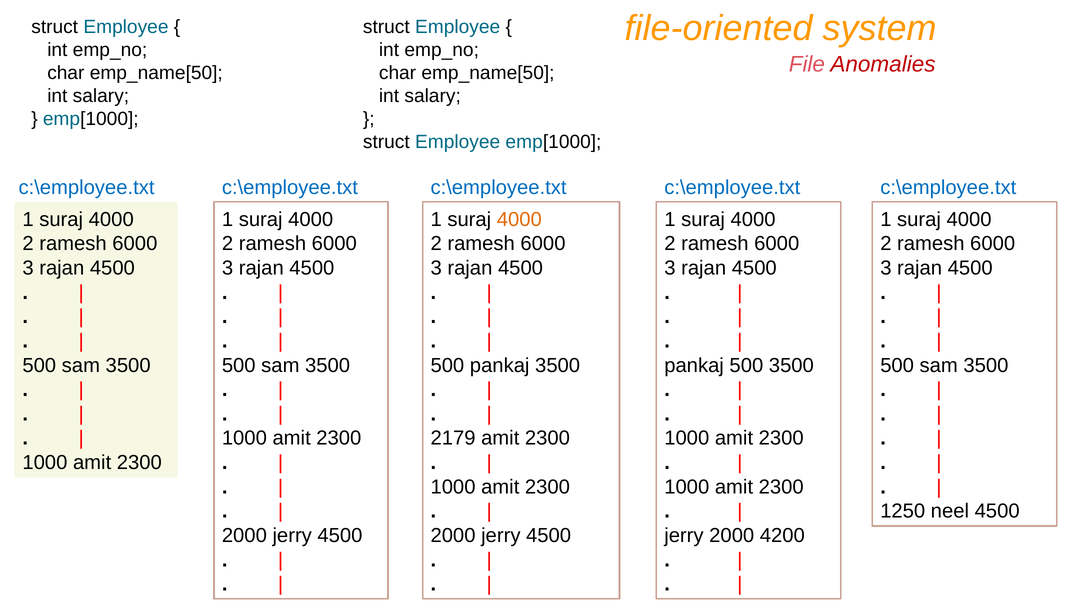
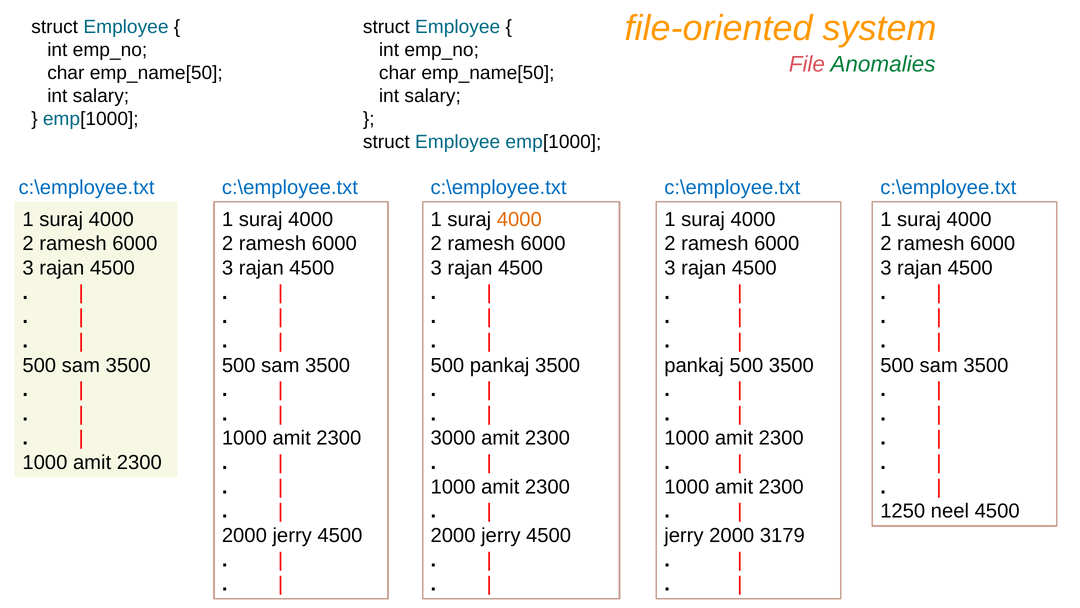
Anomalies colour: red -> green
2179: 2179 -> 3000
4200: 4200 -> 3179
